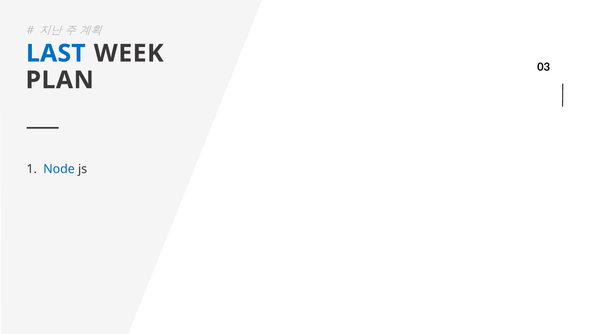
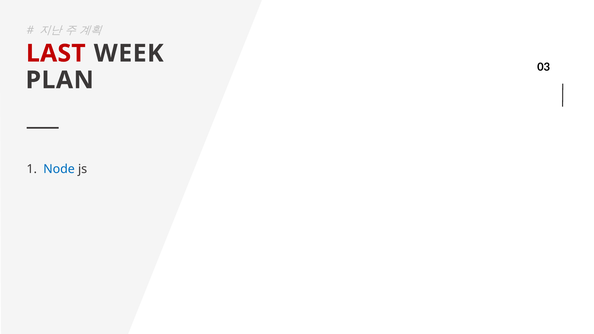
LAST colour: blue -> red
